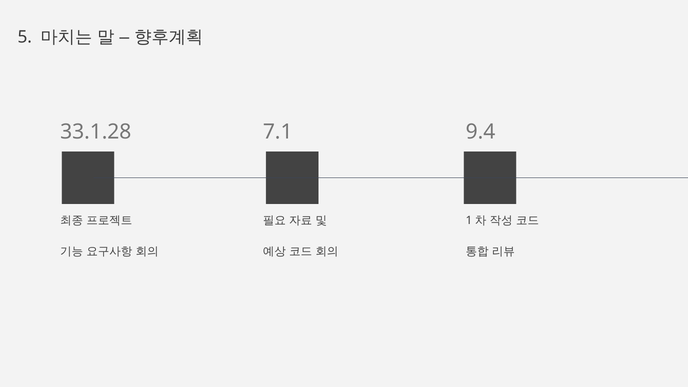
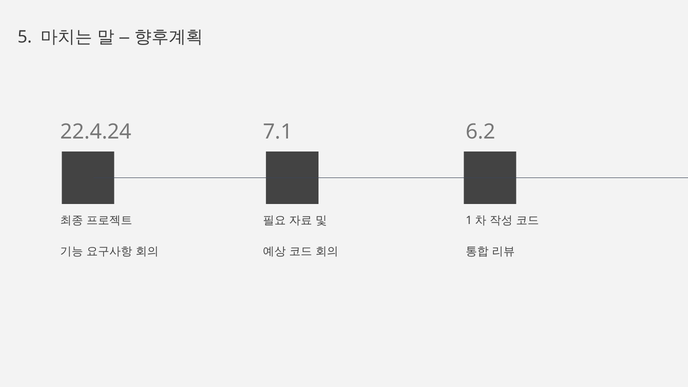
33.1.28: 33.1.28 -> 22.4.24
9.4: 9.4 -> 6.2
